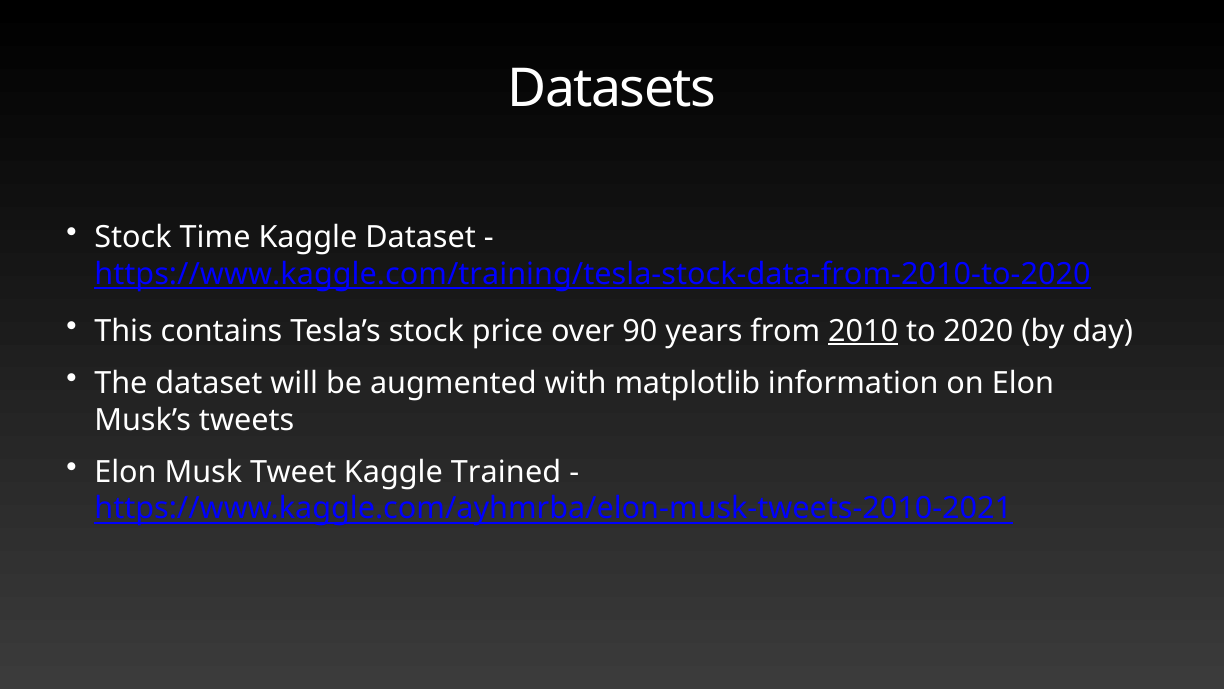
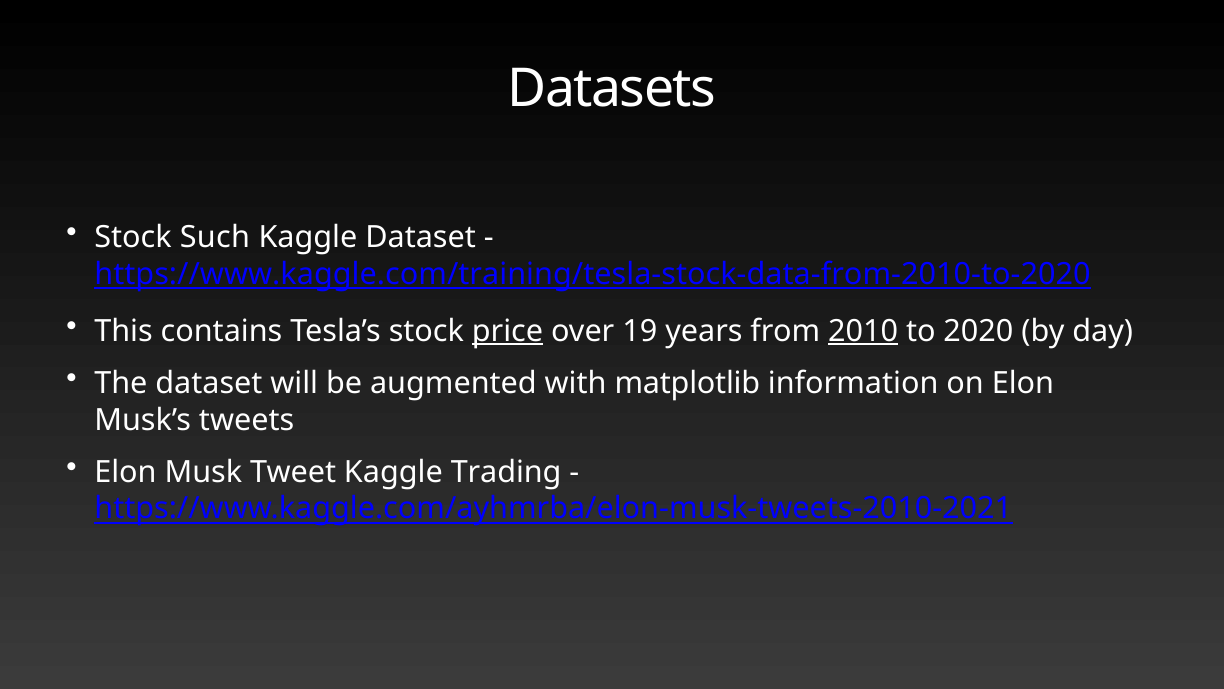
Time: Time -> Such
price underline: none -> present
90: 90 -> 19
Trained: Trained -> Trading
